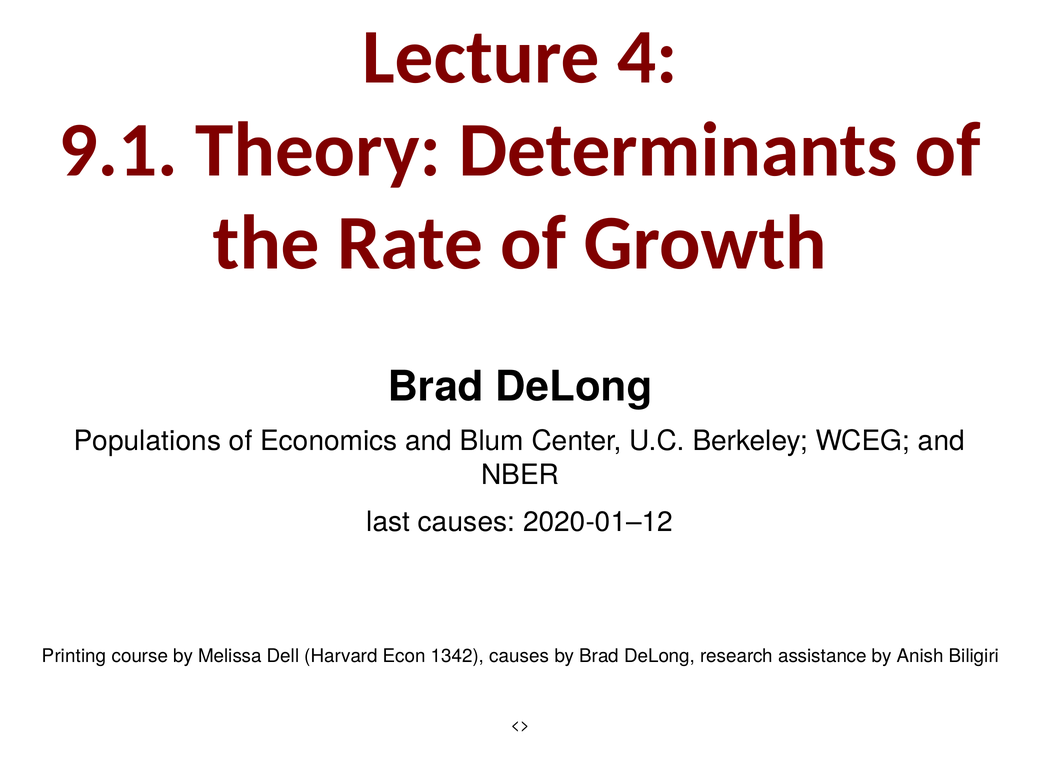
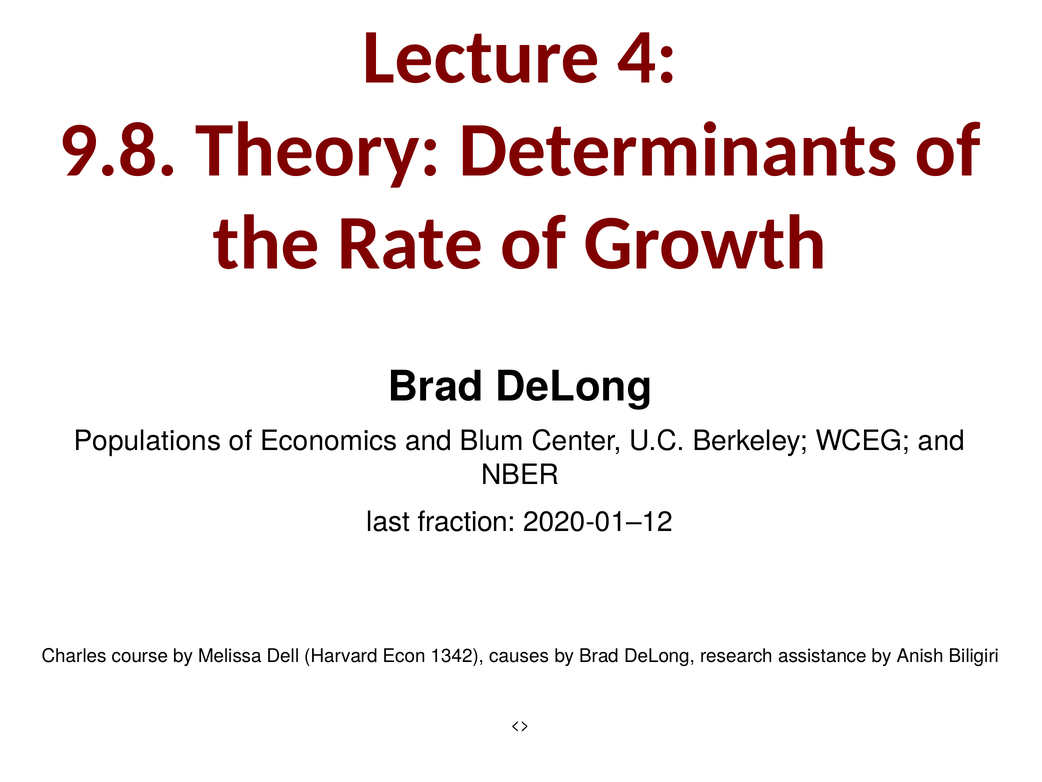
9.1: 9.1 -> 9.8
last causes: causes -> fraction
Printing: Printing -> Charles
